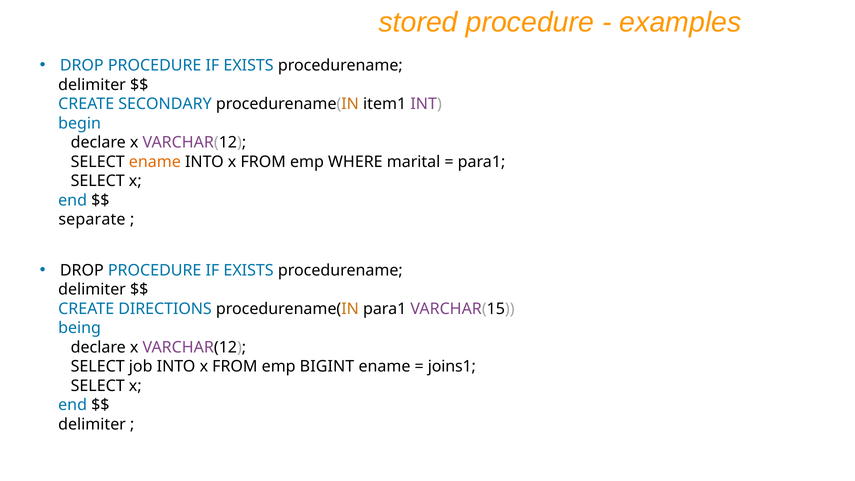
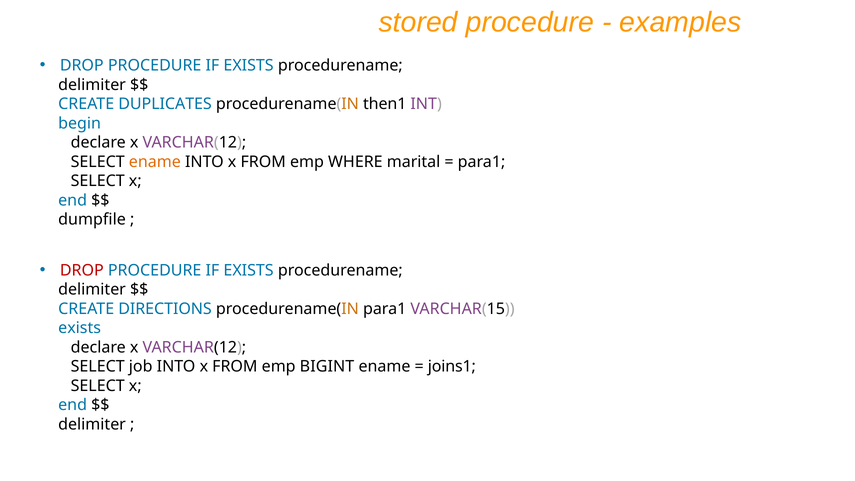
SECONDARY: SECONDARY -> DUPLICATES
item1: item1 -> then1
separate: separate -> dumpfile
DROP at (82, 270) colour: black -> red
being at (80, 328): being -> exists
